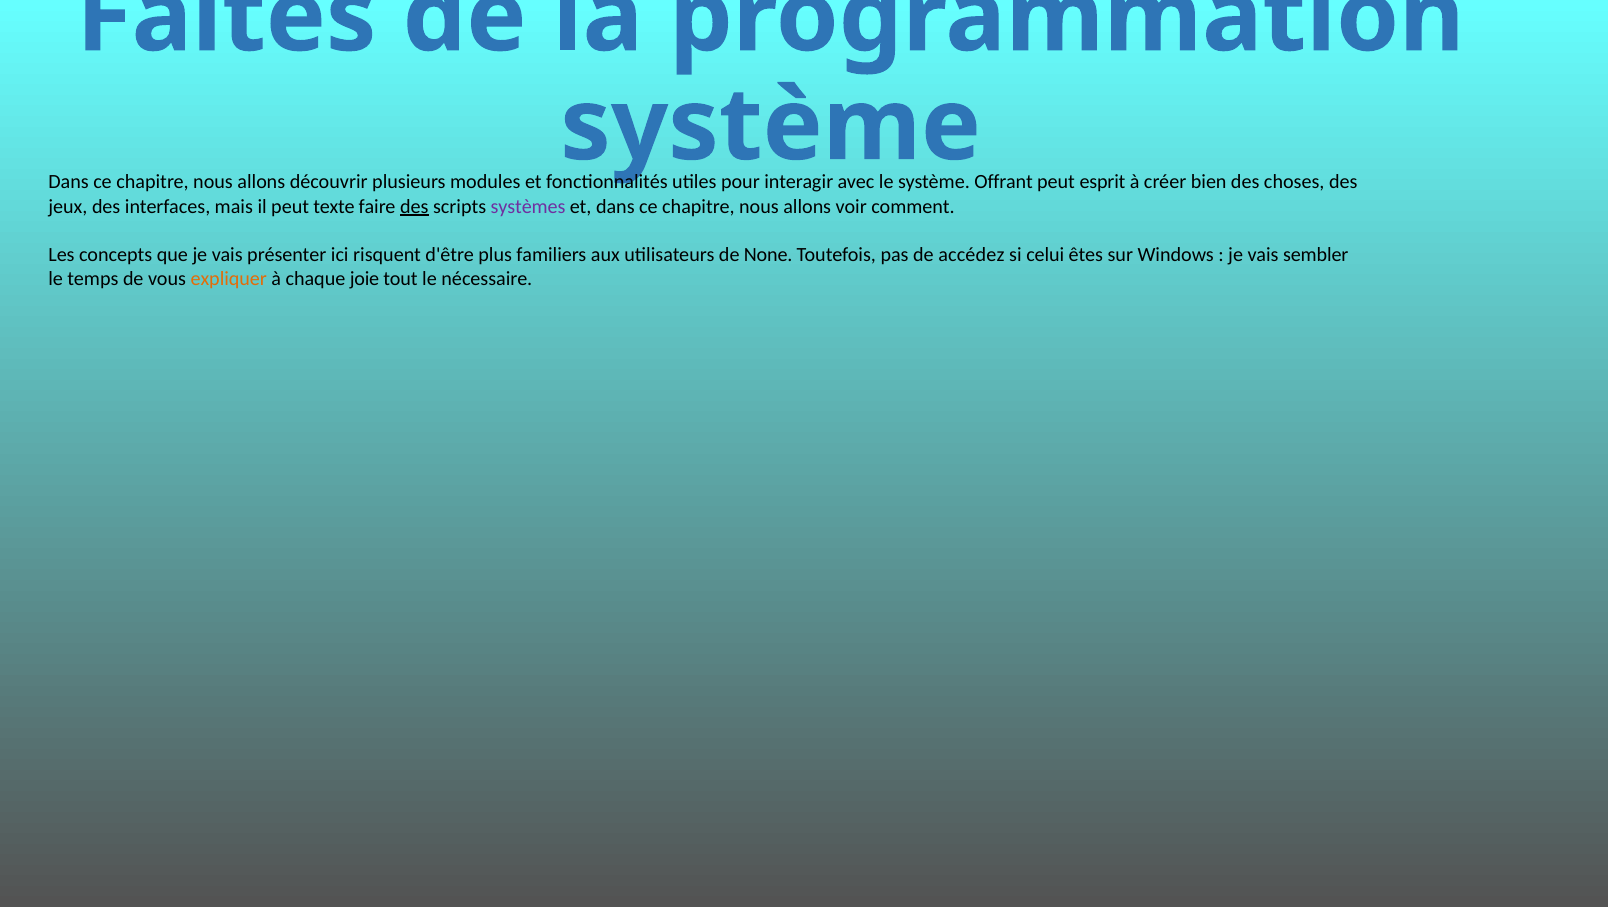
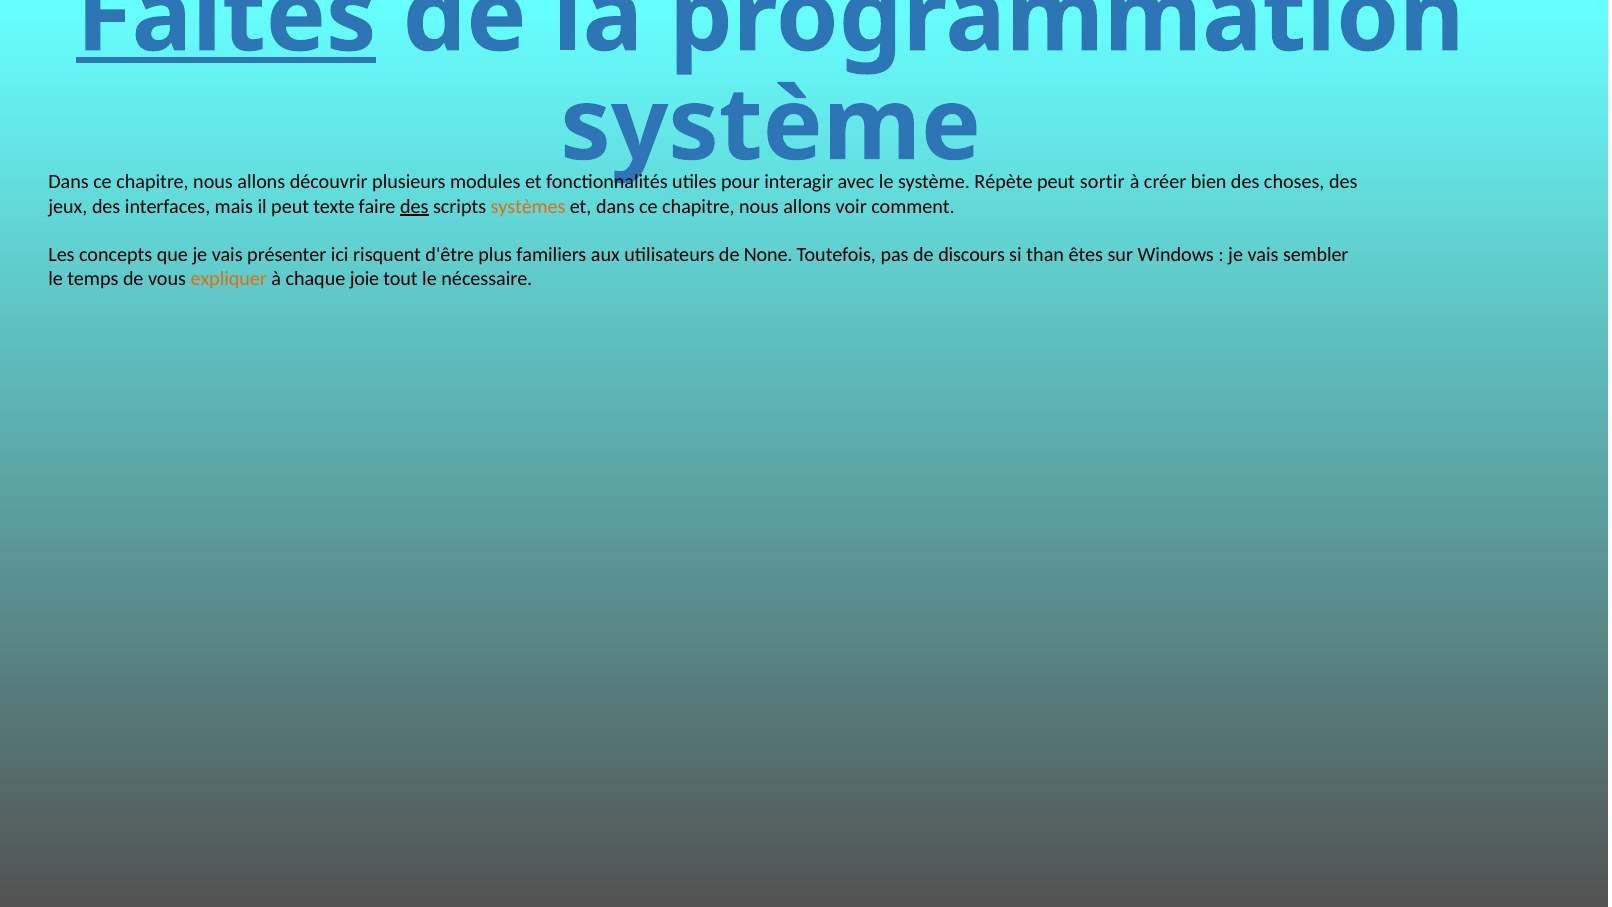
Faites underline: none -> present
Offrant: Offrant -> Répète
esprit: esprit -> sortir
systèmes colour: purple -> orange
accédez: accédez -> discours
celui: celui -> than
